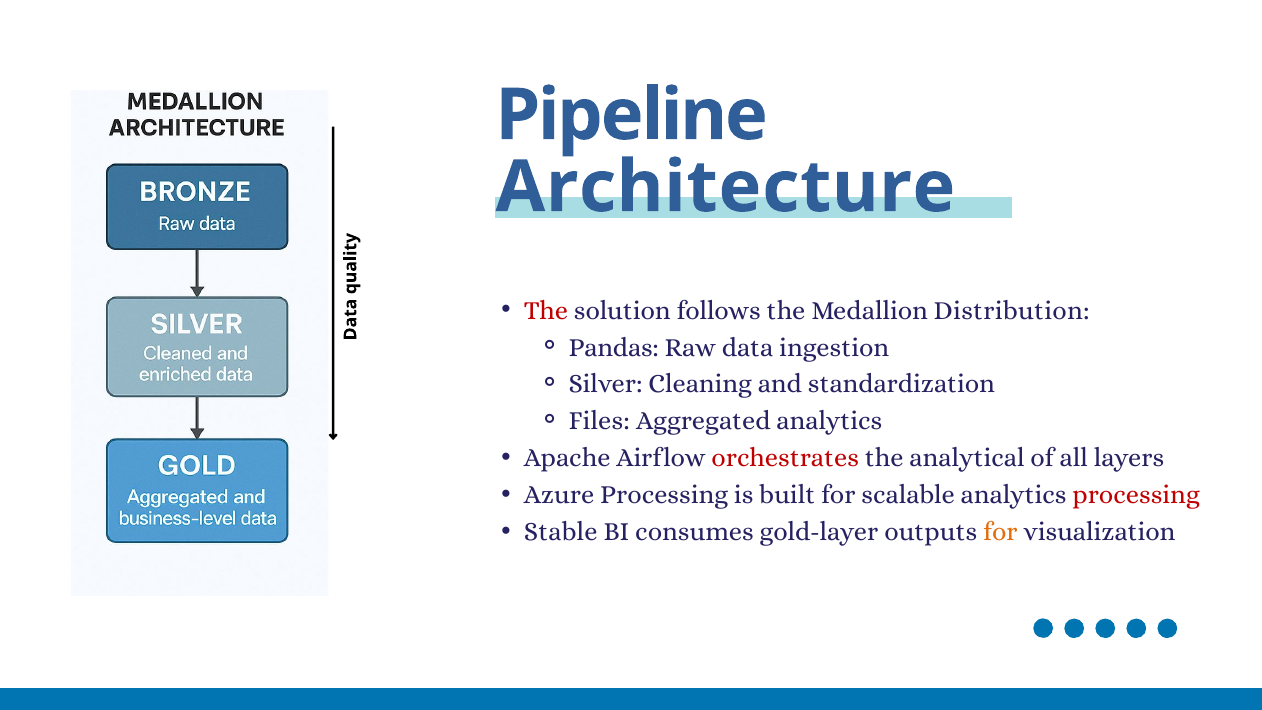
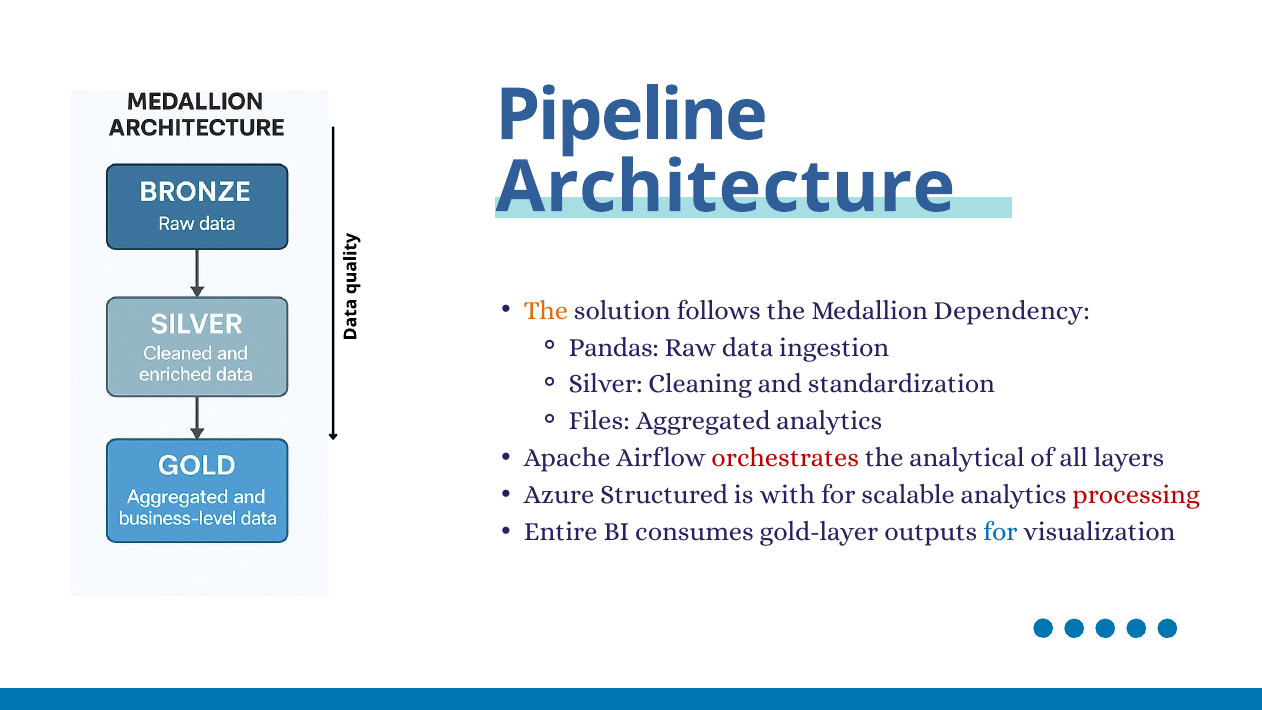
The at (546, 310) colour: red -> orange
Distribution: Distribution -> Dependency
Azure Processing: Processing -> Structured
built: built -> with
Stable: Stable -> Entire
for at (1000, 532) colour: orange -> blue
